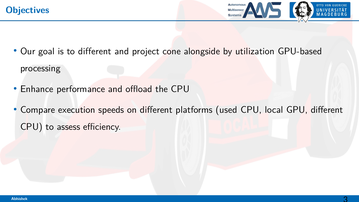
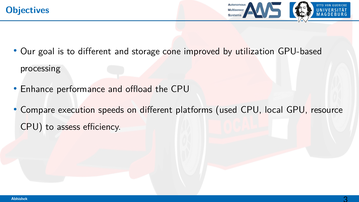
project: project -> storage
alongside: alongside -> improved
GPU different: different -> resource
